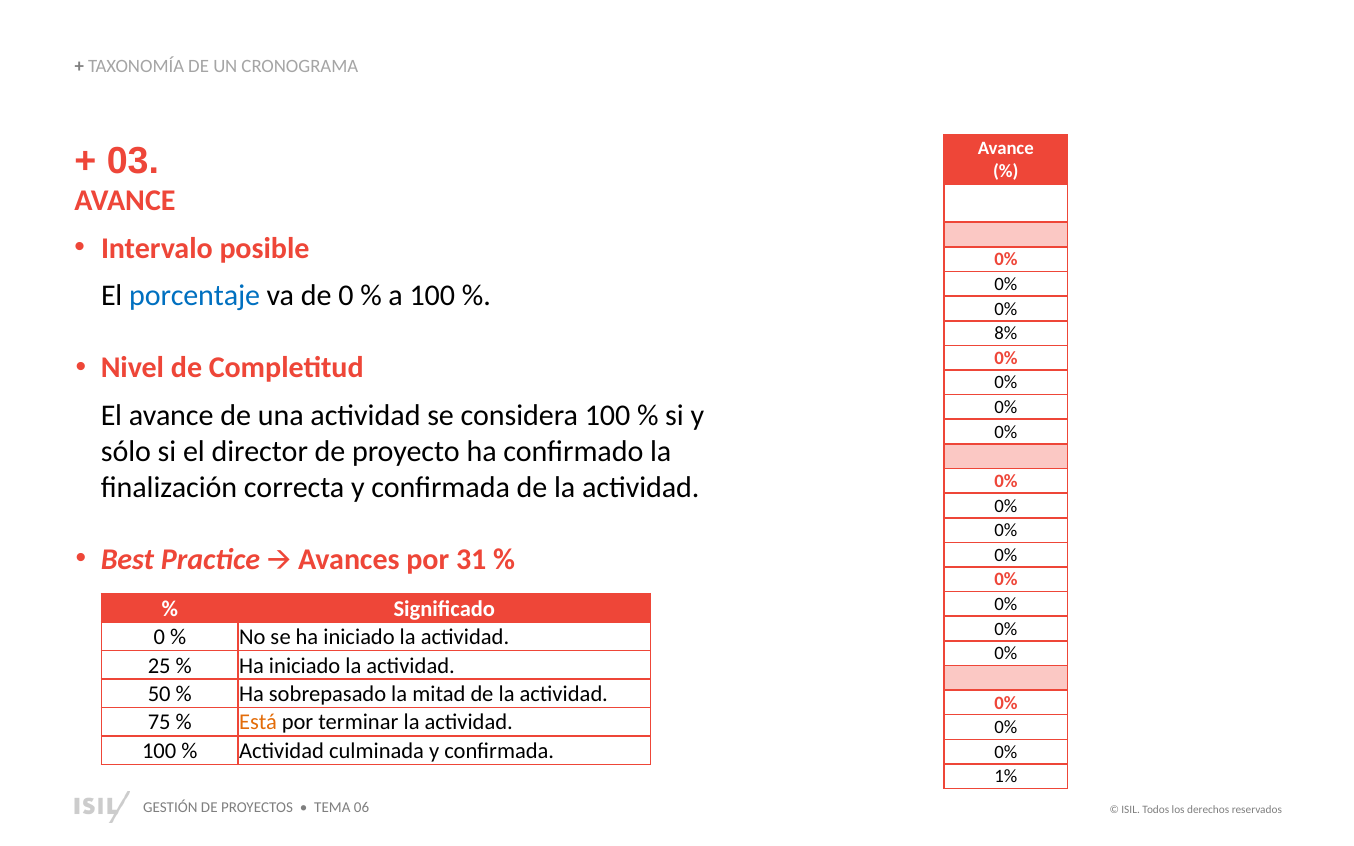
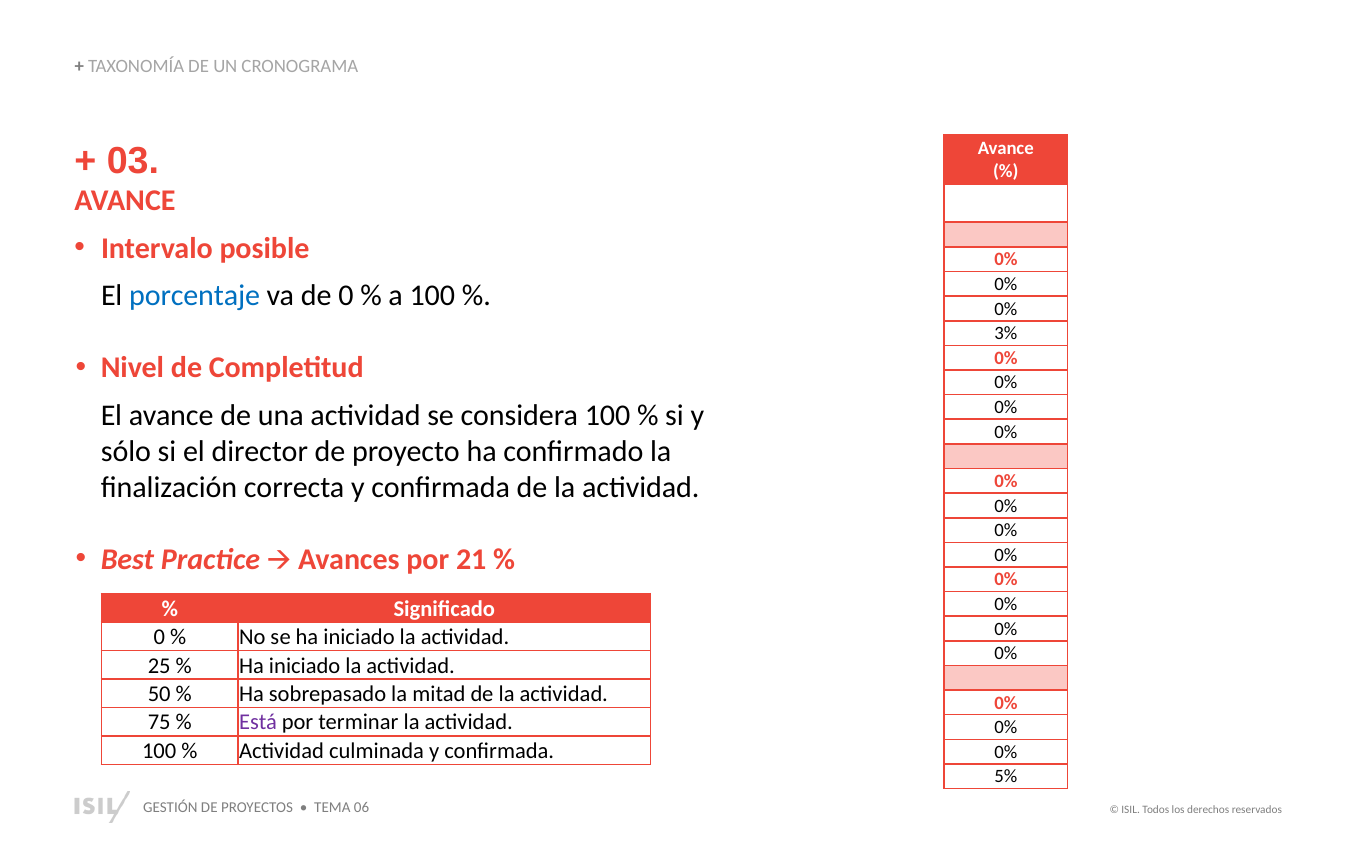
8%: 8% -> 3%
31: 31 -> 21
Está colour: orange -> purple
1%: 1% -> 5%
